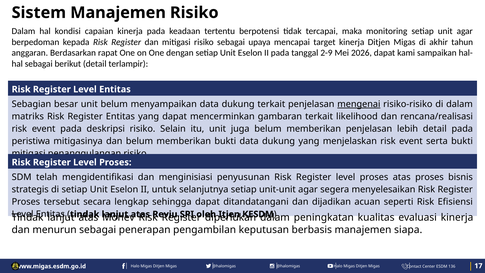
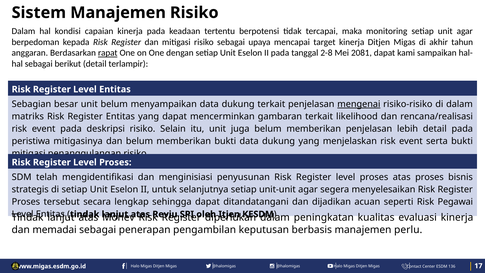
rapat underline: none -> present
2-9: 2-9 -> 2-8
2026: 2026 -> 2081
Efisiensi: Efisiensi -> Pegawai
menurun: menurun -> memadai
siapa: siapa -> perlu
